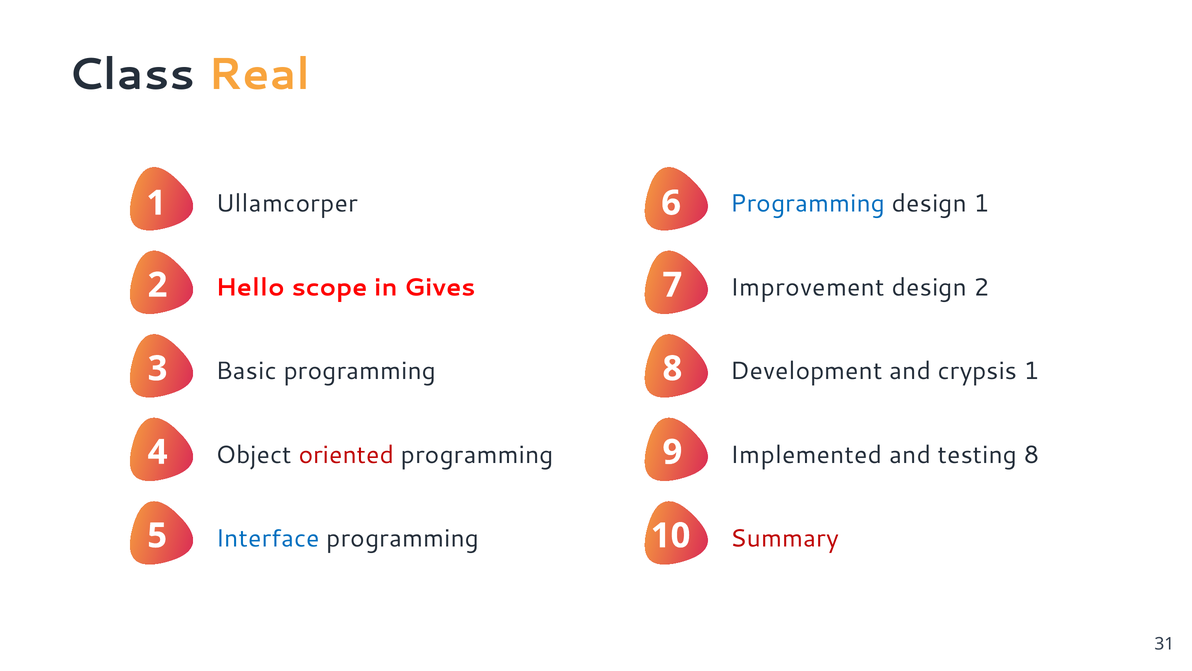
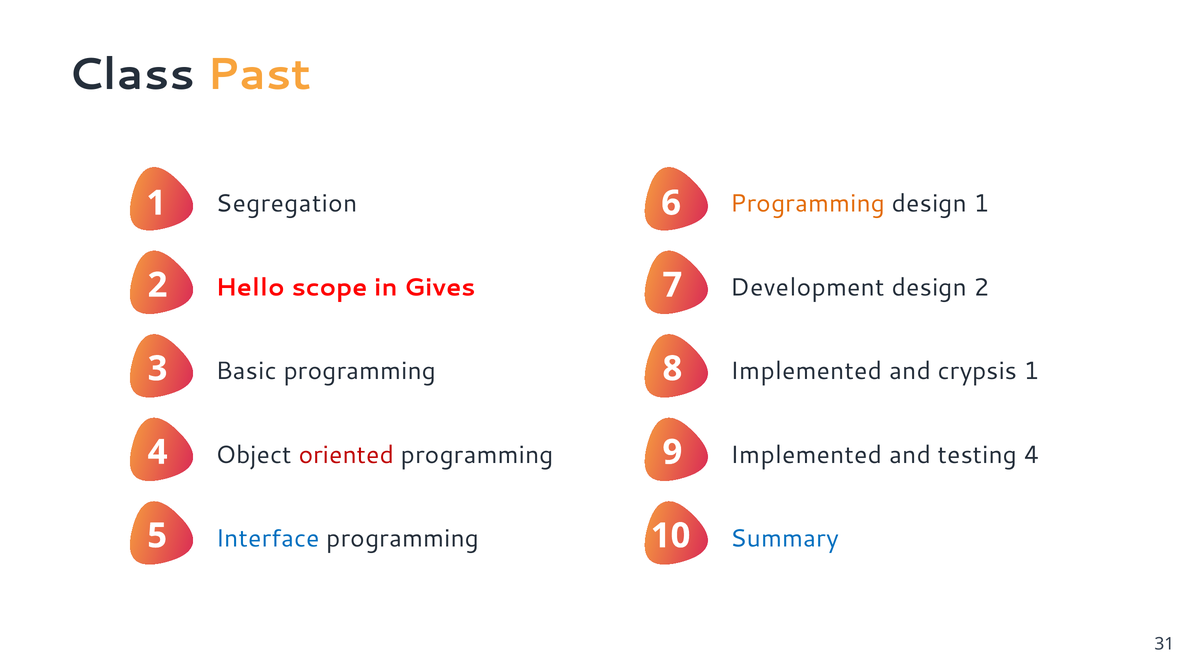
Real: Real -> Past
Programming at (808, 204) colour: blue -> orange
Ullamcorper: Ullamcorper -> Segregation
Improvement: Improvement -> Development
Development at (806, 371): Development -> Implemented
testing 8: 8 -> 4
Summary colour: red -> blue
